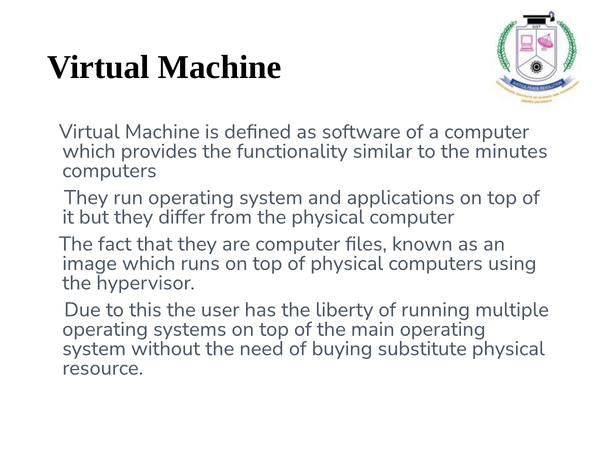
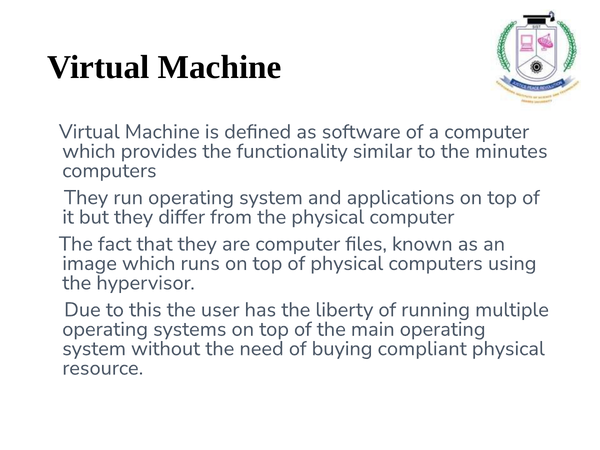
substitute: substitute -> compliant
